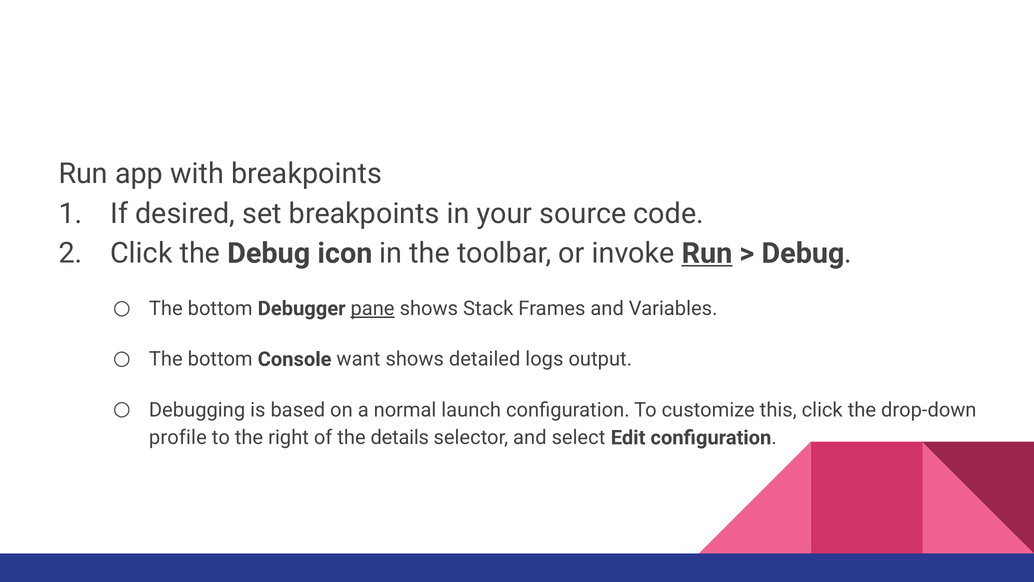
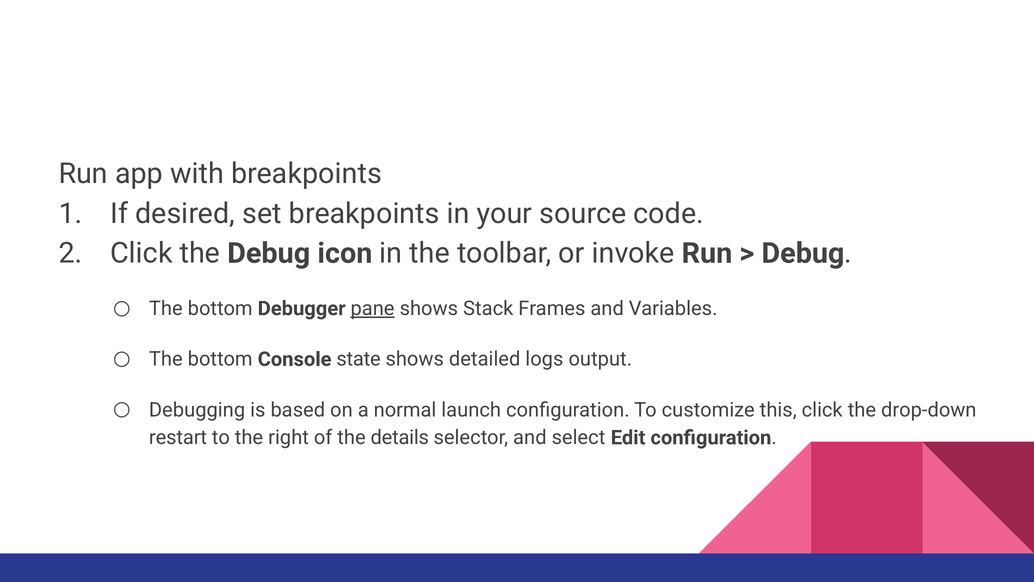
Run at (707, 253) underline: present -> none
want: want -> state
profile: profile -> restart
